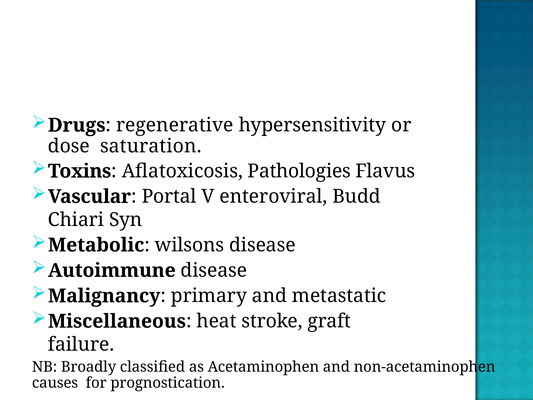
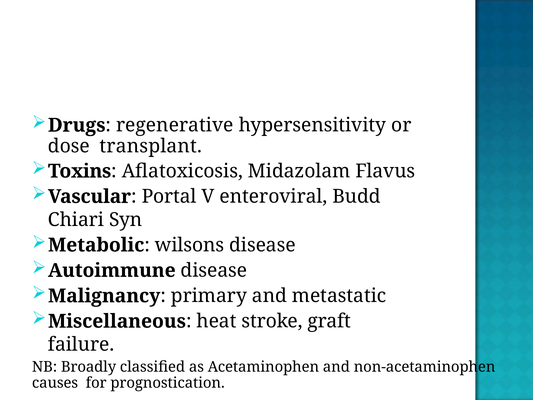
saturation: saturation -> transplant
Pathologies: Pathologies -> Midazolam
